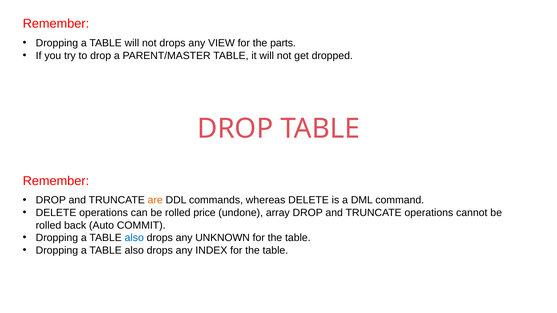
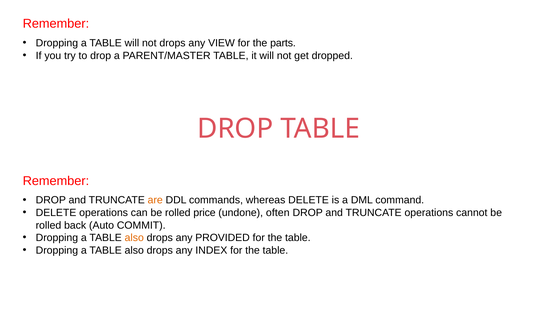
array: array -> often
also at (134, 238) colour: blue -> orange
UNKNOWN: UNKNOWN -> PROVIDED
